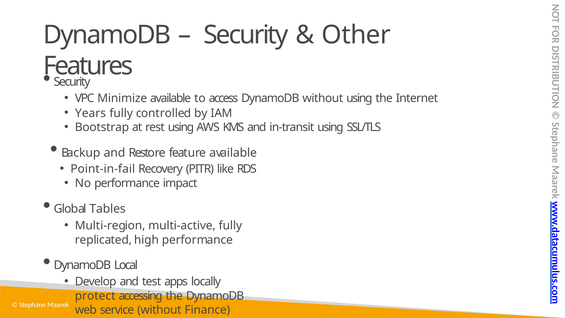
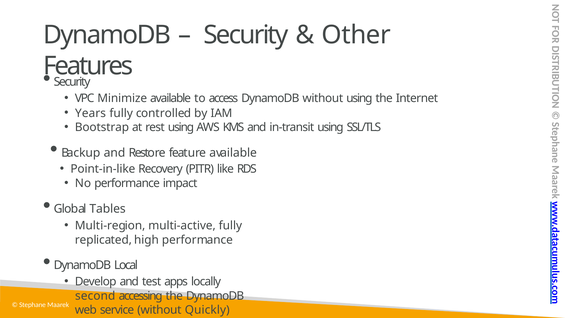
Point-in-fail: Point-in-fail -> Point-in-like
protect: protect -> second
Finance: Finance -> Quickly
